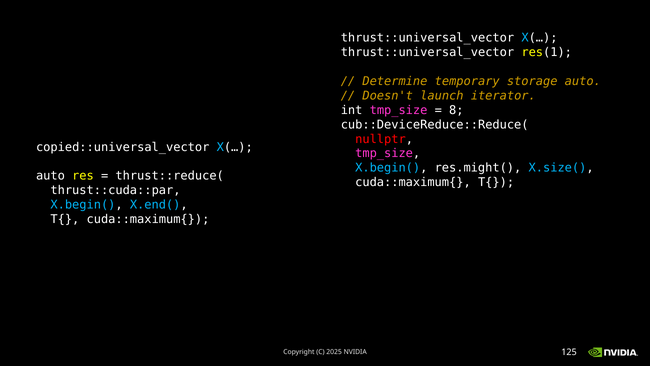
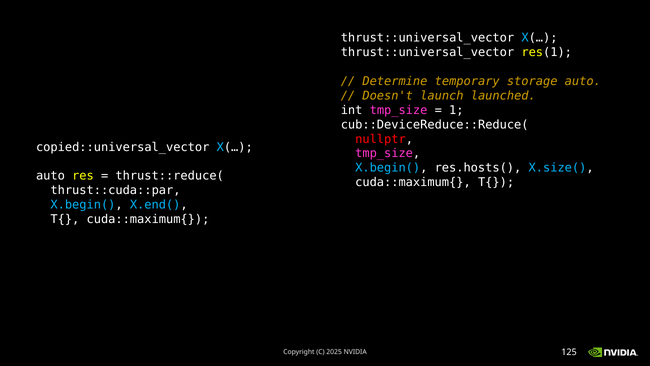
iterator: iterator -> launched
8: 8 -> 1
res.might(: res.might( -> res.hosts(
